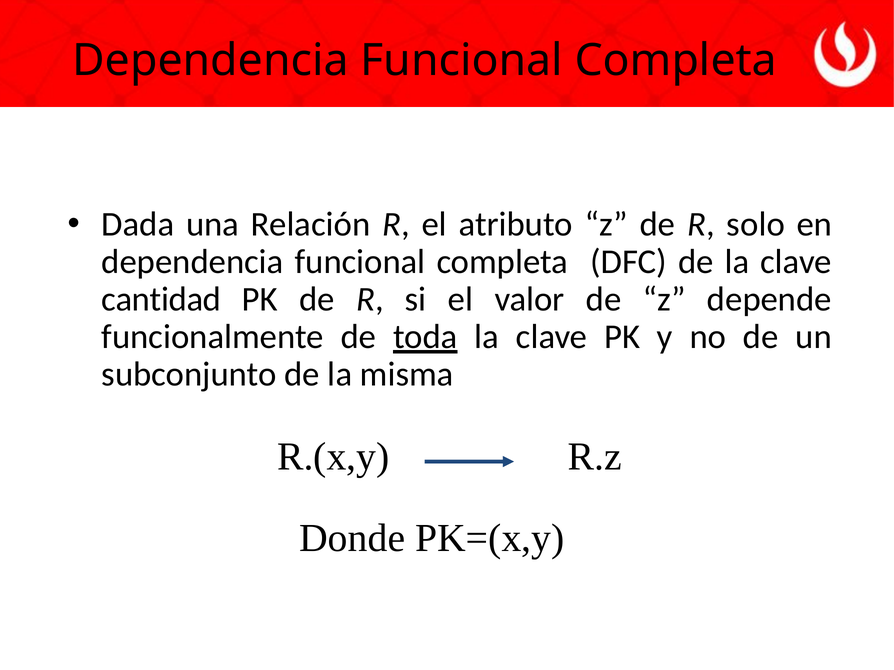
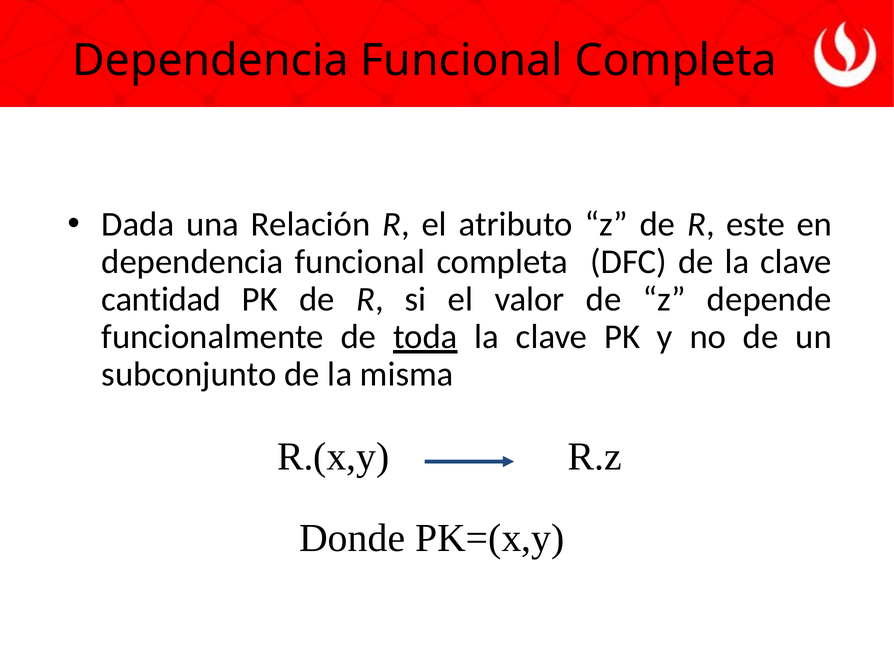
solo: solo -> este
